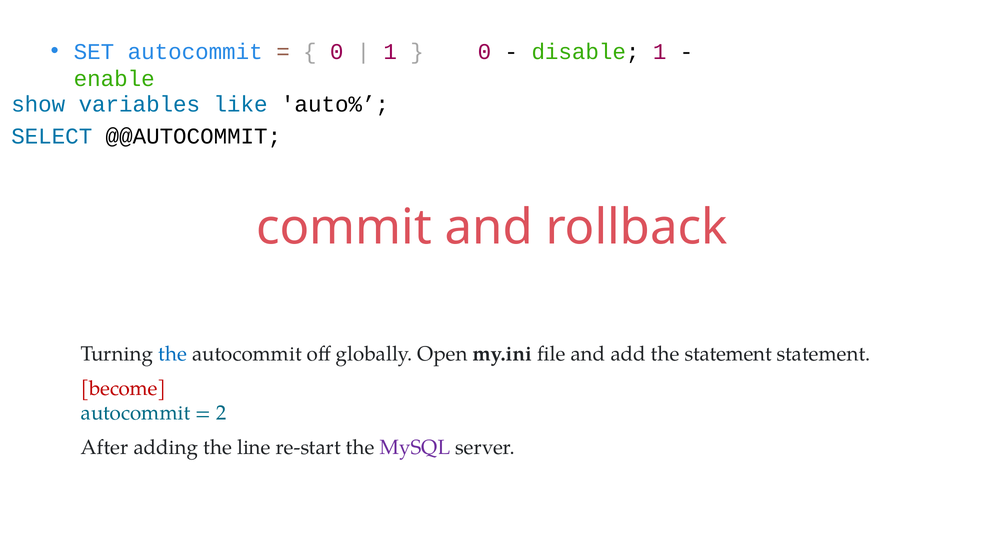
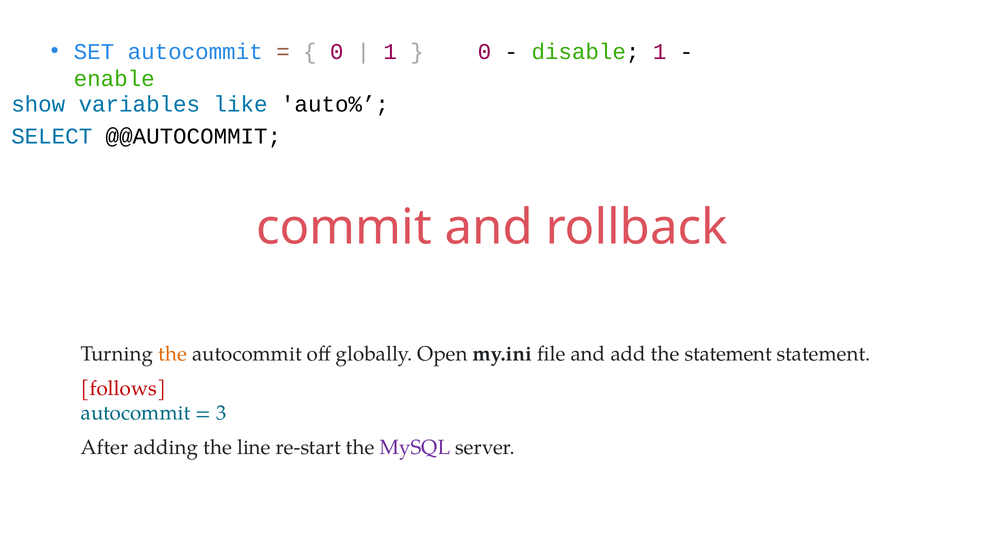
the at (173, 354) colour: blue -> orange
become: become -> follows
2: 2 -> 3
